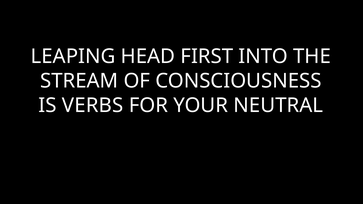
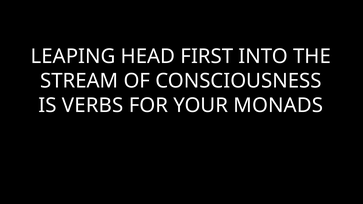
NEUTRAL: NEUTRAL -> MONADS
